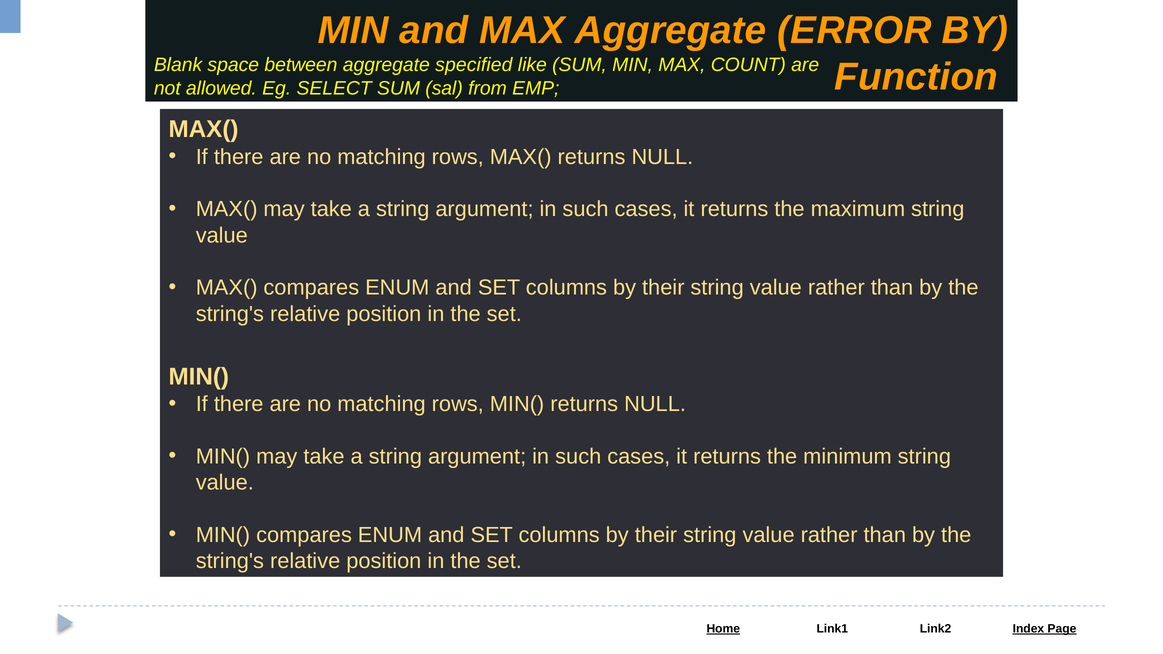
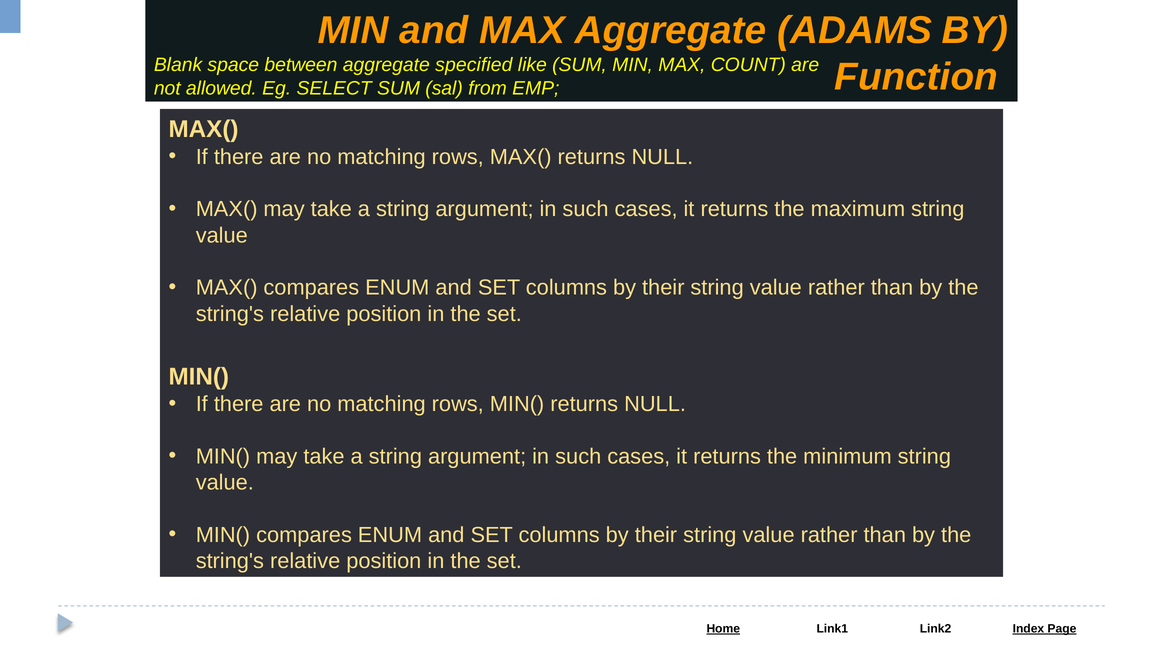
ERROR: ERROR -> ADAMS
